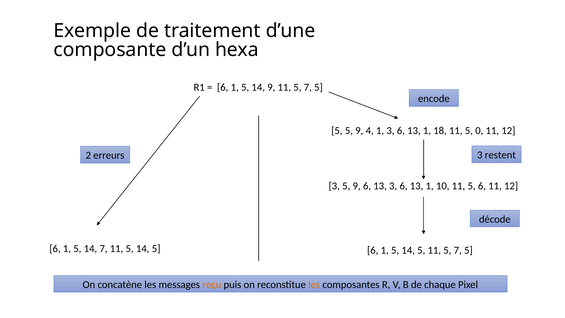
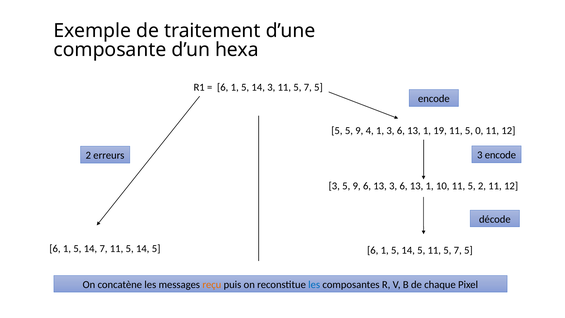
14 9: 9 -> 3
18: 18 -> 19
3 restent: restent -> encode
11 5 6: 6 -> 2
les at (314, 284) colour: orange -> blue
